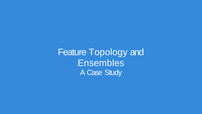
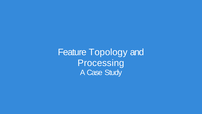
Ensembles: Ensembles -> Processing
